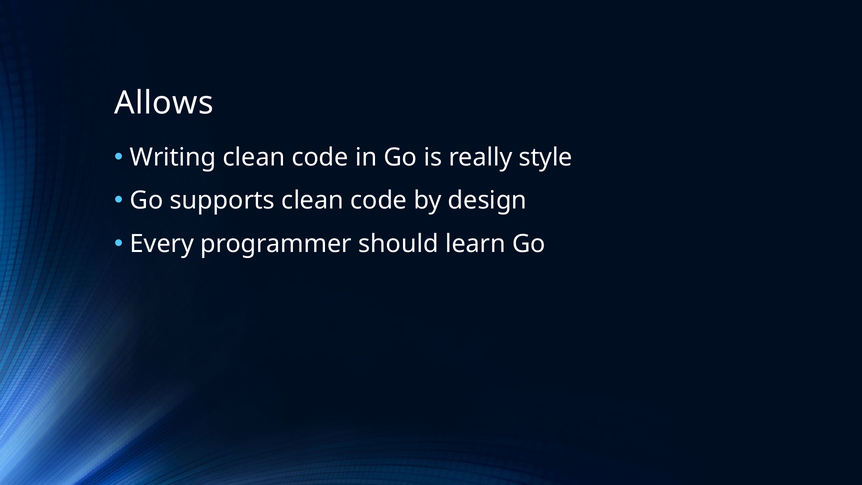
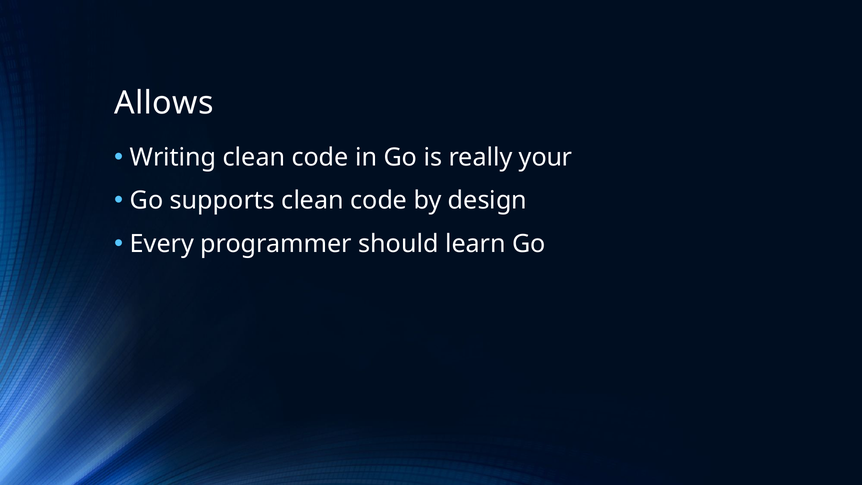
style: style -> your
